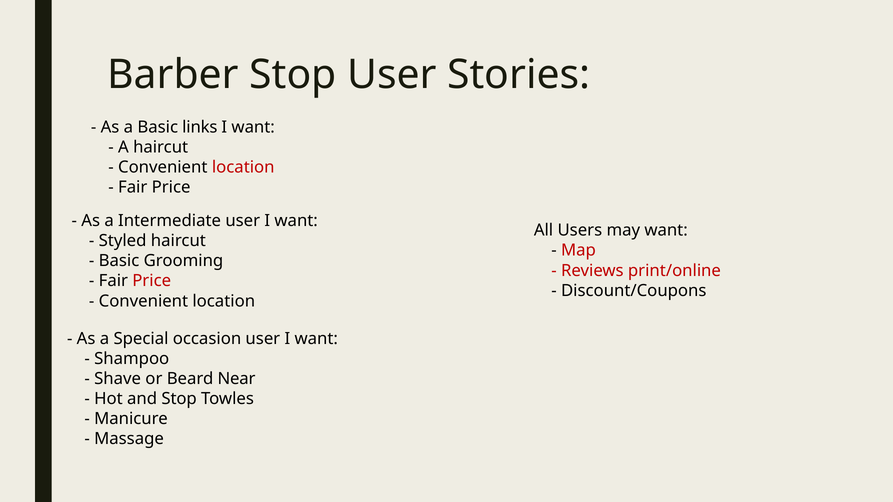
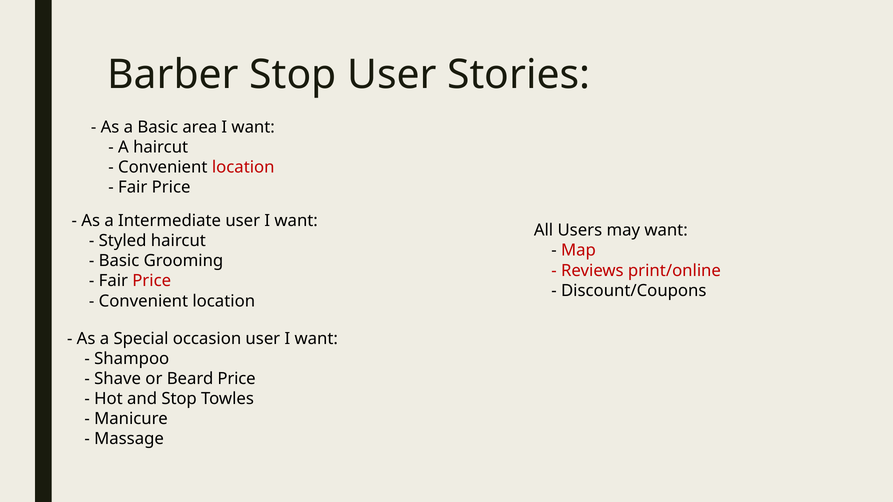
links: links -> area
Beard Near: Near -> Price
